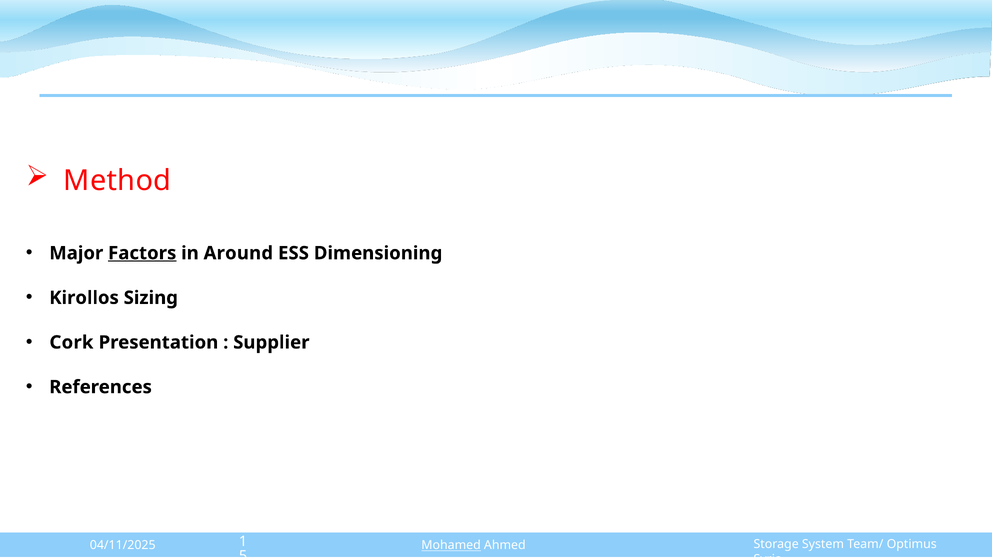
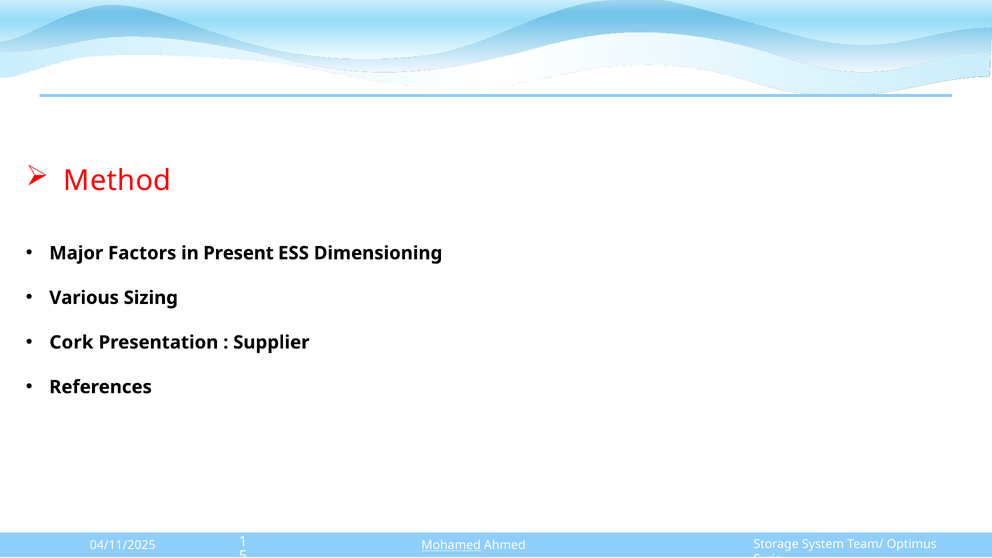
Factors underline: present -> none
Around: Around -> Present
Kirollos: Kirollos -> Various
